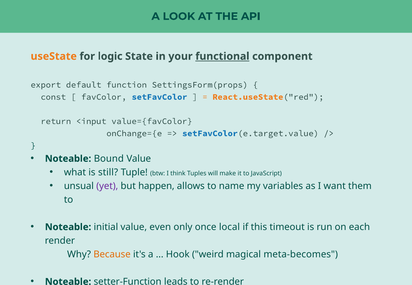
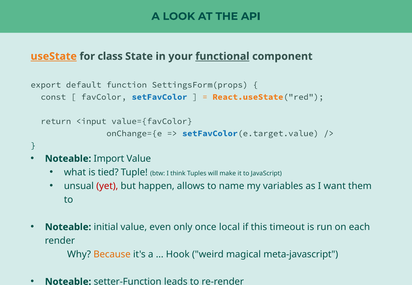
useState underline: none -> present
logic: logic -> class
Bound: Bound -> Import
still: still -> tied
yet colour: purple -> red
meta-becomes: meta-becomes -> meta-javascript
